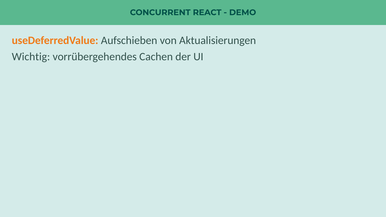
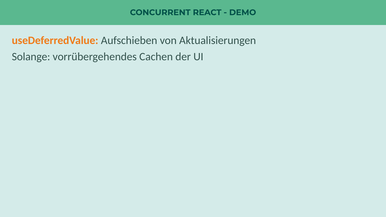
Wichtig: Wichtig -> Solange
